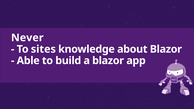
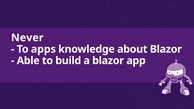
sites: sites -> apps
